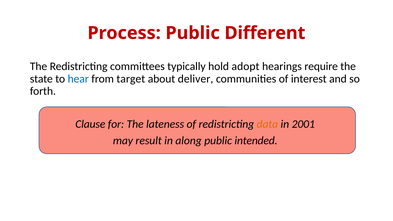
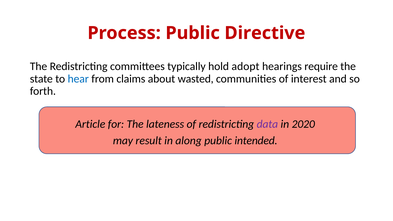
Different: Different -> Directive
target: target -> claims
deliver: deliver -> wasted
Clause: Clause -> Article
data colour: orange -> purple
2001: 2001 -> 2020
